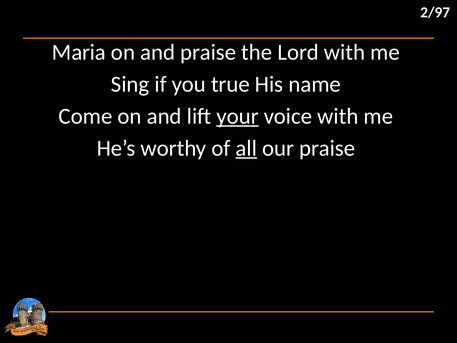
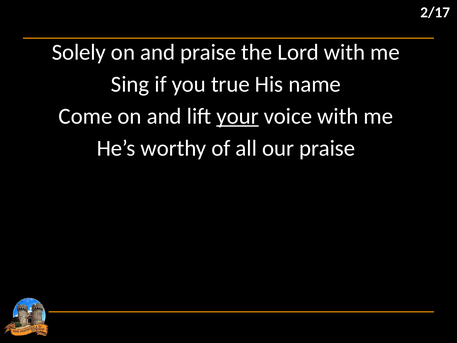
2/97: 2/97 -> 2/17
Maria: Maria -> Solely
all underline: present -> none
